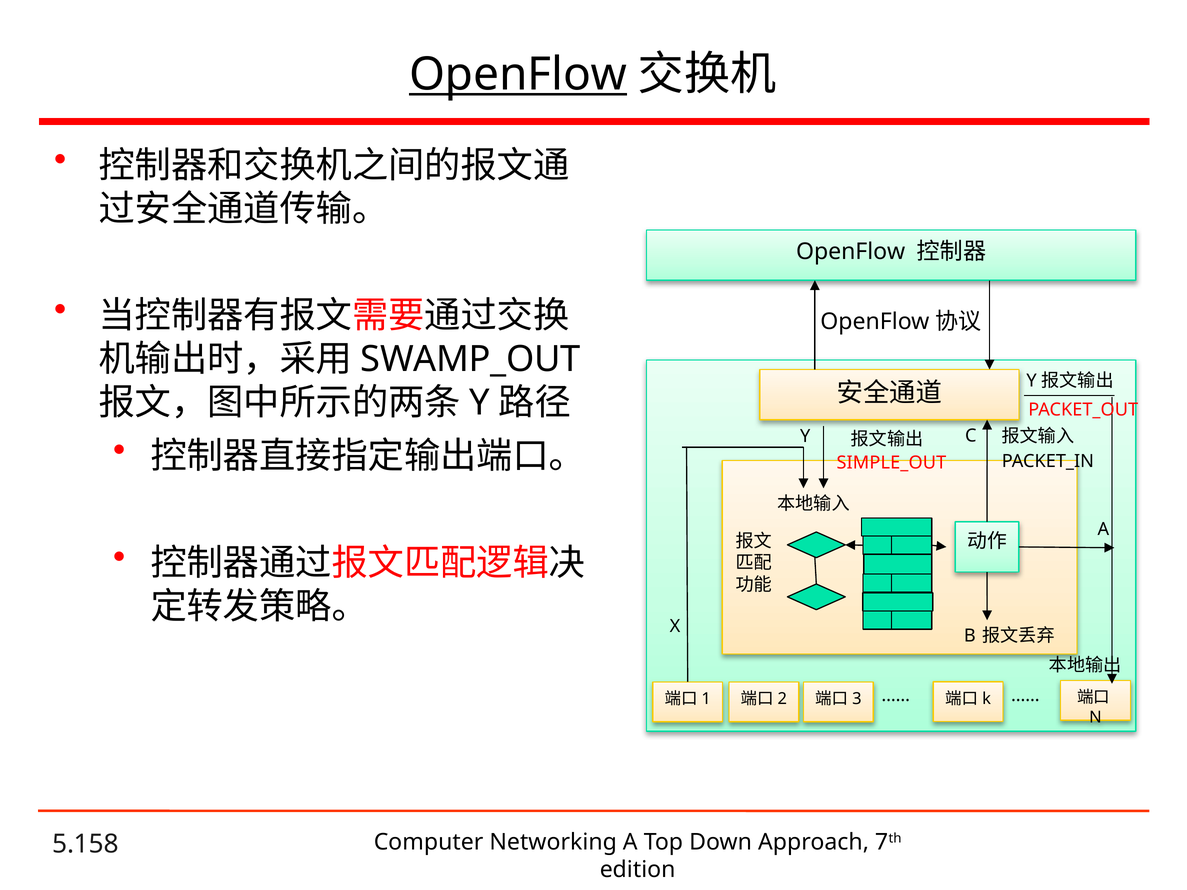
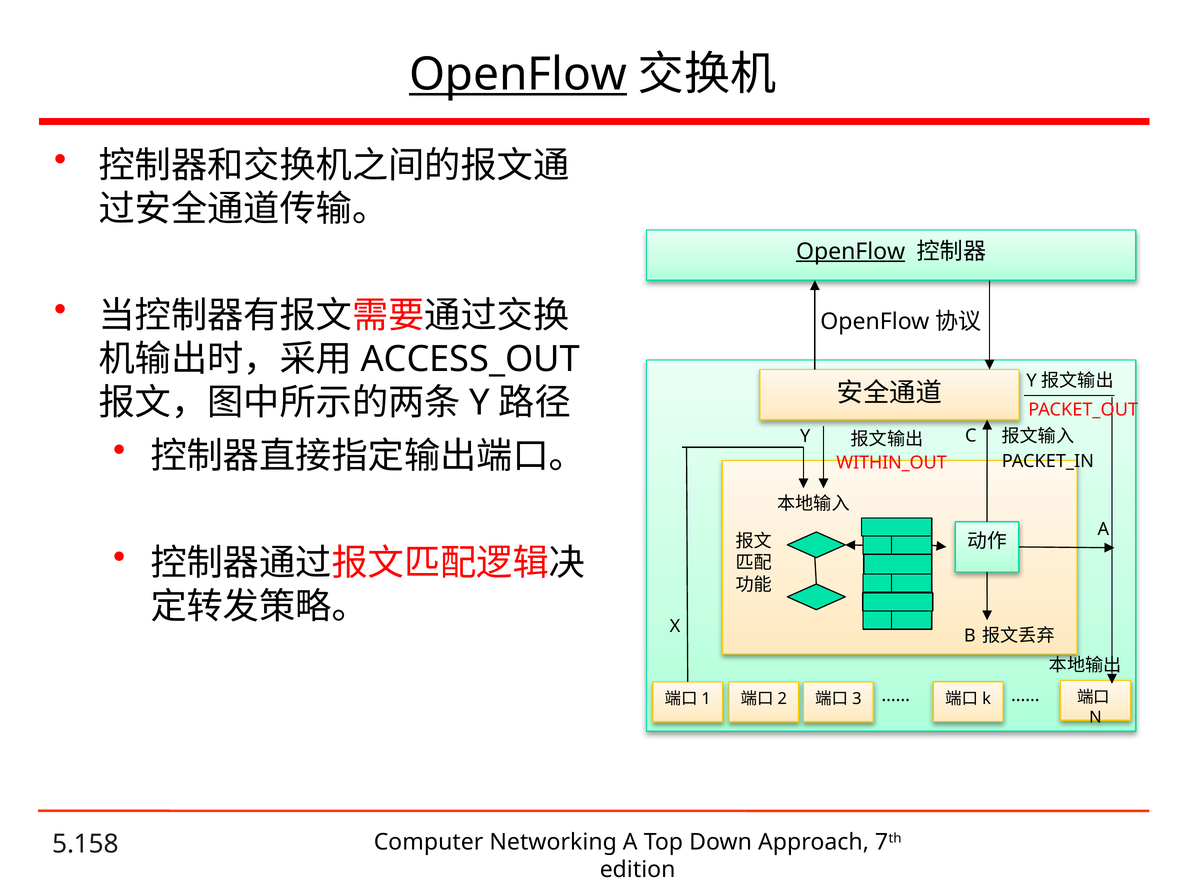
OpenFlow at (851, 252) underline: none -> present
SWAMP_OUT: SWAMP_OUT -> ACCESS_OUT
SIMPLE_OUT: SIMPLE_OUT -> WITHIN_OUT
